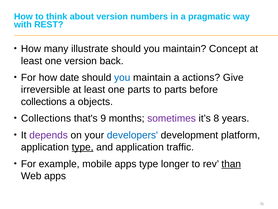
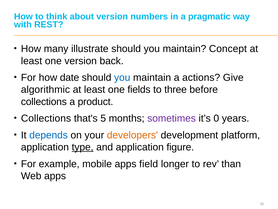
irreversible: irreversible -> algorithmic
one parts: parts -> fields
to parts: parts -> three
objects: objects -> product
9: 9 -> 5
8: 8 -> 0
depends colour: purple -> blue
developers colour: blue -> orange
traffic: traffic -> figure
apps type: type -> field
than underline: present -> none
